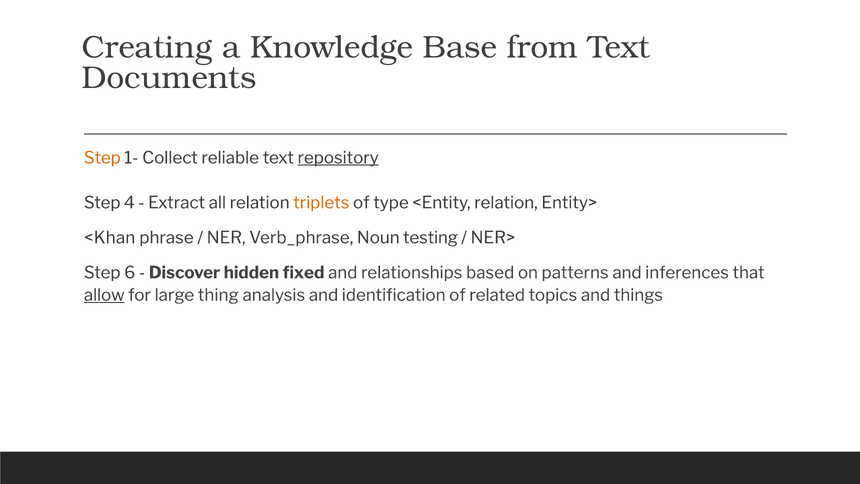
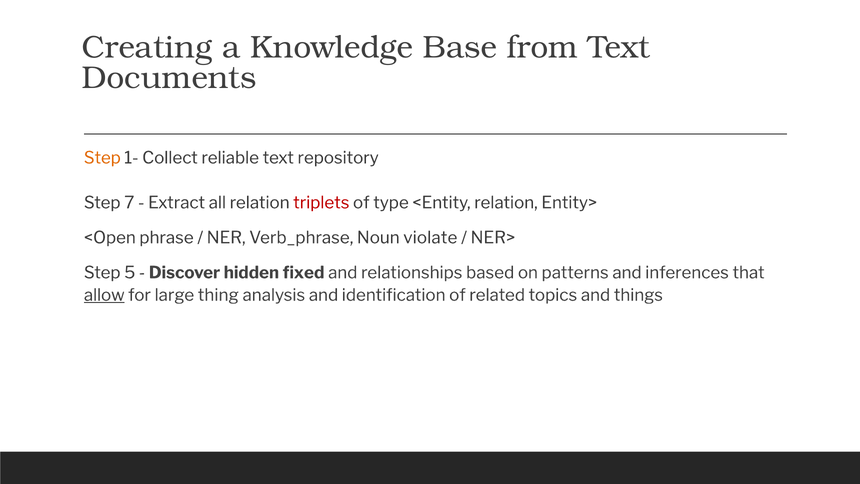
repository underline: present -> none
4: 4 -> 7
triplets colour: orange -> red
<Khan: <Khan -> <Open
testing: testing -> violate
6: 6 -> 5
